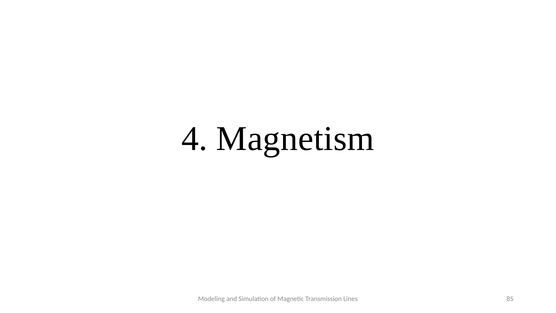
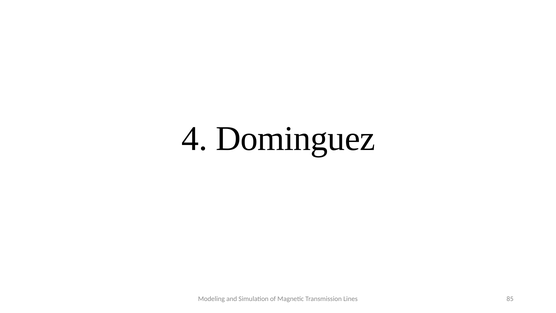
Magnetism: Magnetism -> Dominguez
